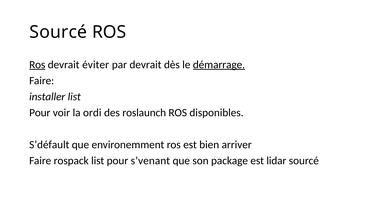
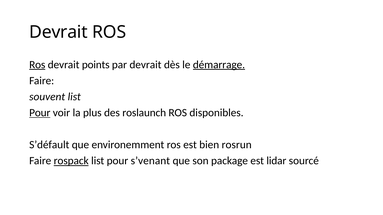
Sourcé at (58, 32): Sourcé -> Devrait
éviter: éviter -> points
installer: installer -> souvent
Pour at (40, 113) underline: none -> present
ordi: ordi -> plus
arriver: arriver -> rosrun
rospack underline: none -> present
